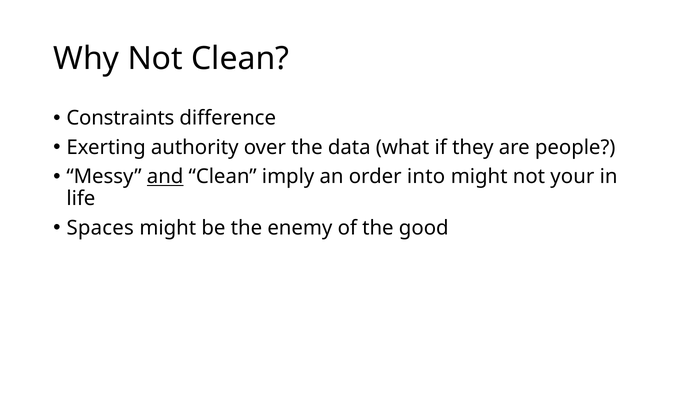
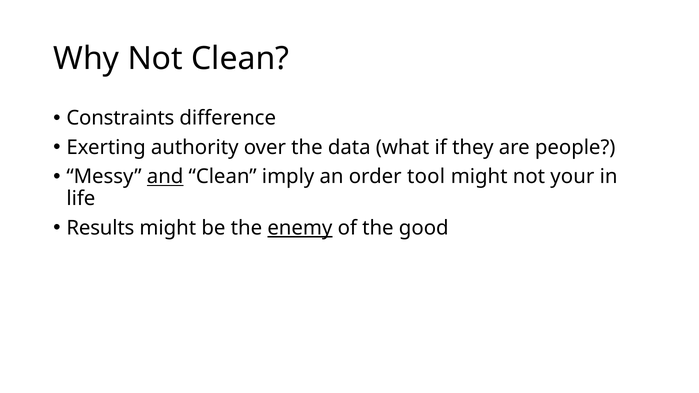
into: into -> tool
Spaces: Spaces -> Results
enemy underline: none -> present
